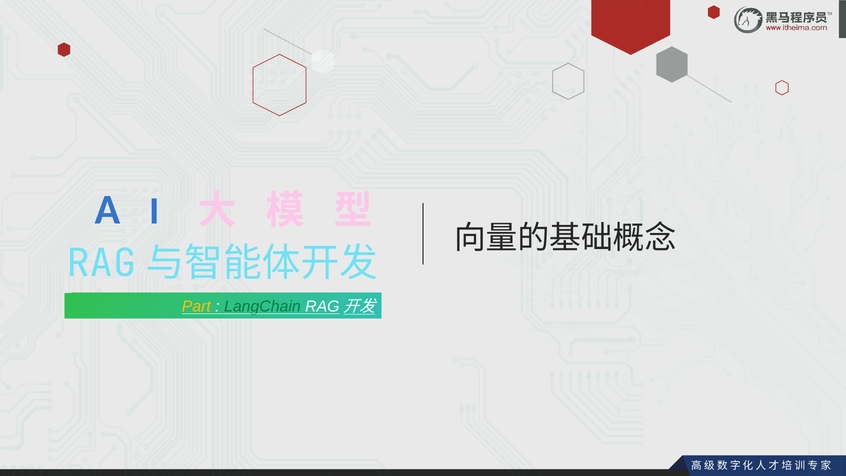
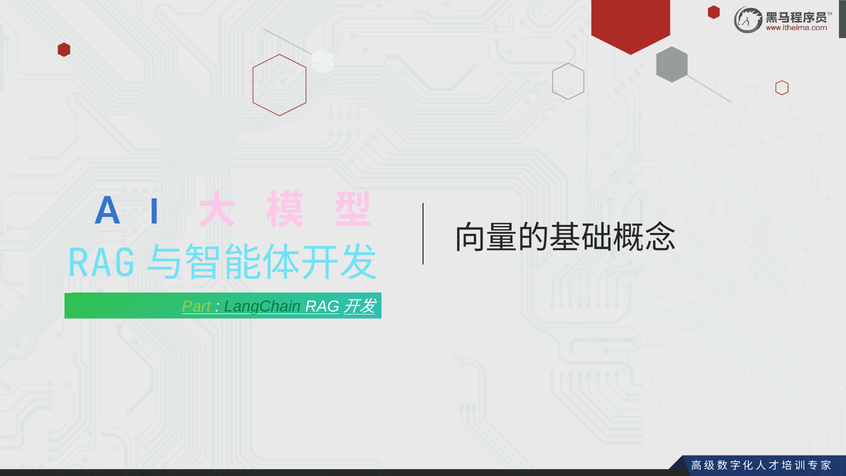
Part colour: yellow -> light green
